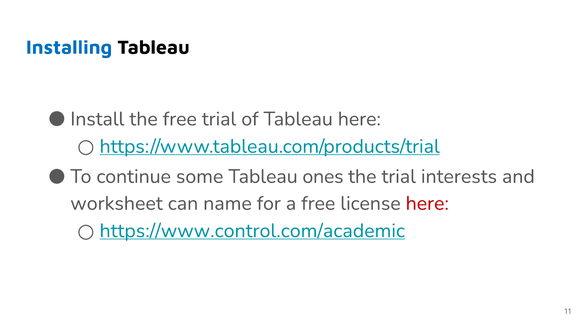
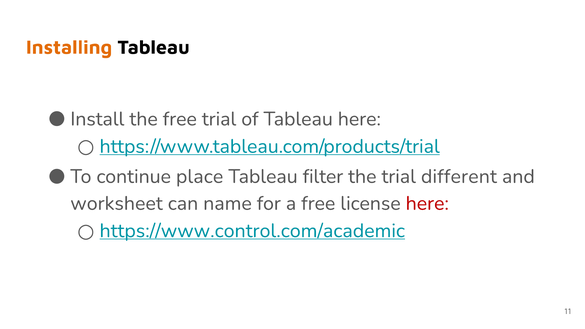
Installing colour: blue -> orange
some: some -> place
ones: ones -> filter
interests: interests -> different
